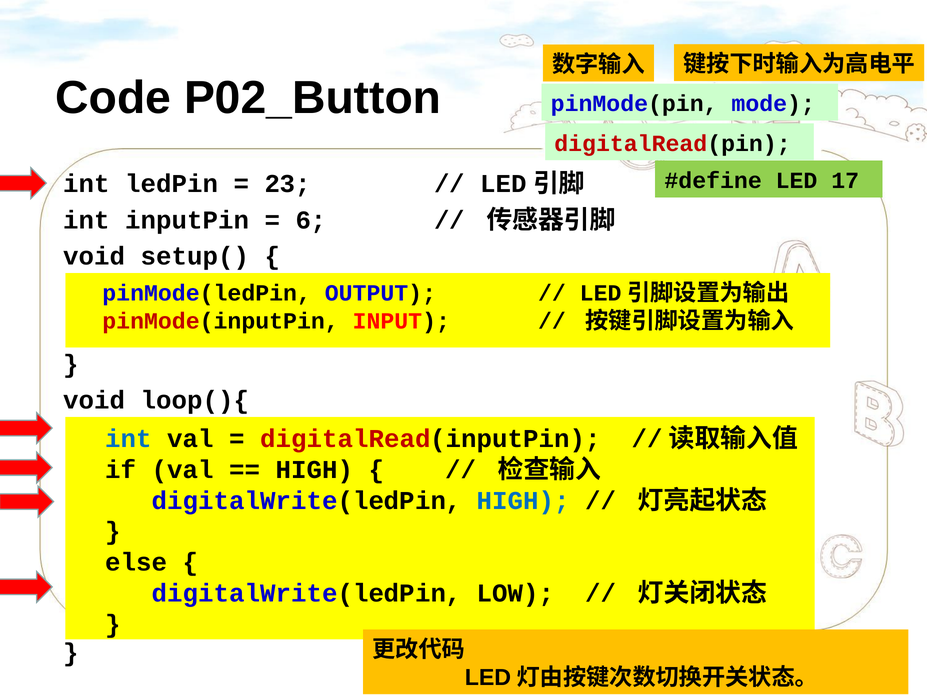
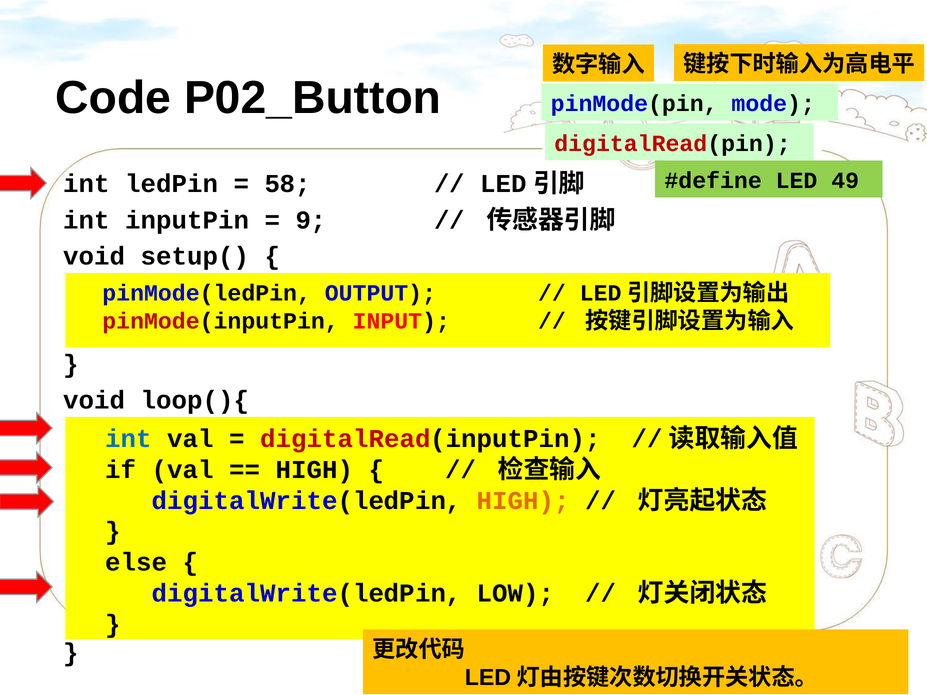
17: 17 -> 49
23: 23 -> 58
6: 6 -> 9
HIGH at (523, 501) colour: blue -> orange
